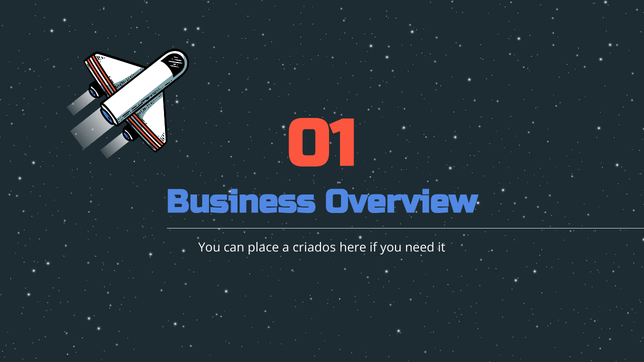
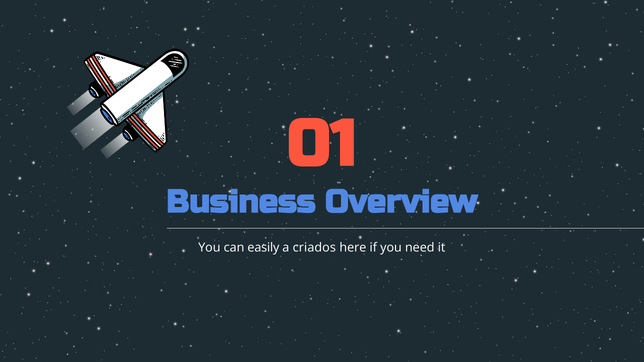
place: place -> easily
